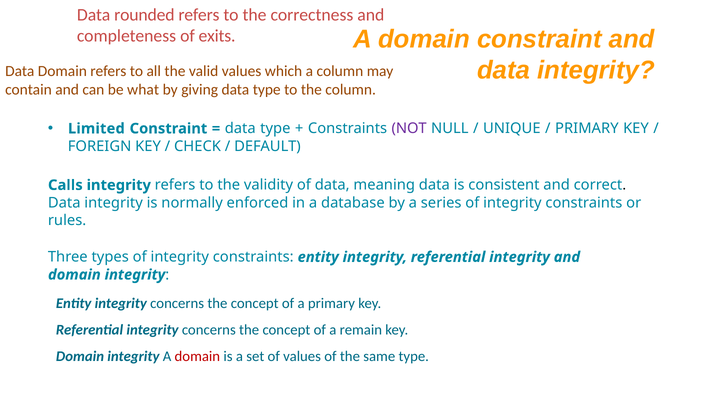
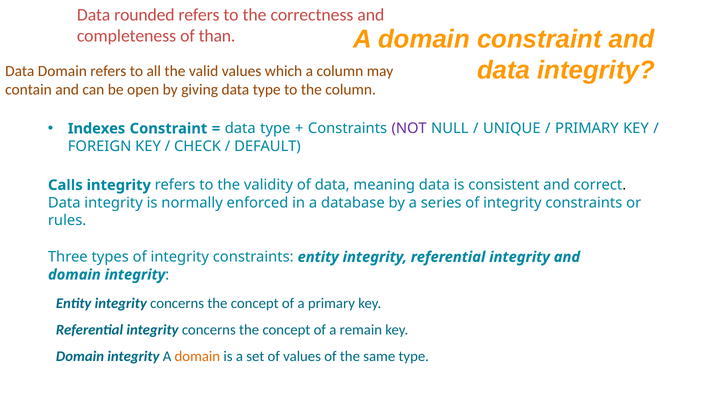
exits: exits -> than
what: what -> open
Limited: Limited -> Indexes
domain at (197, 356) colour: red -> orange
